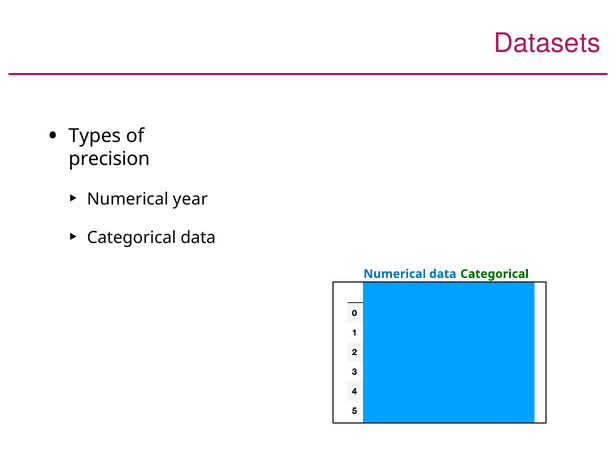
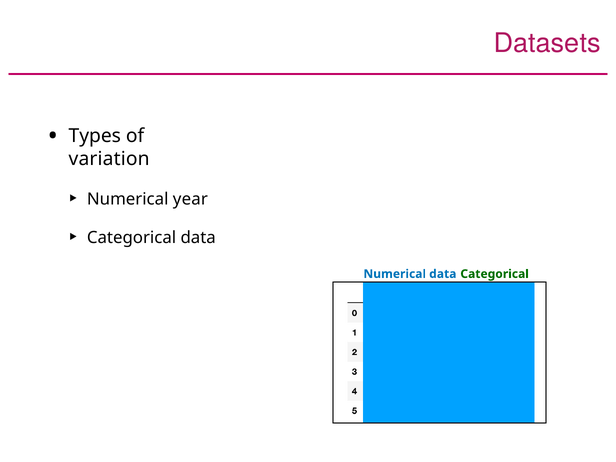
precision: precision -> variation
